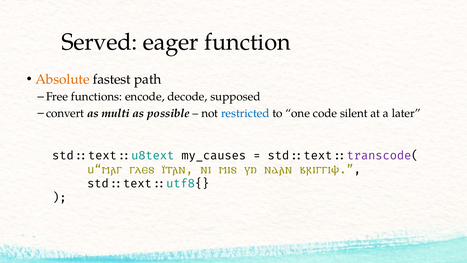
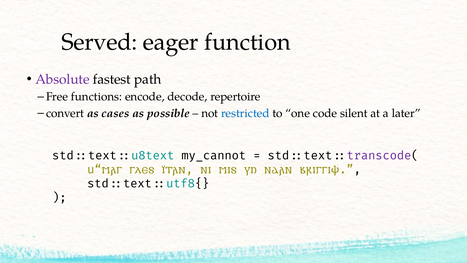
Absolute colour: orange -> purple
supposed: supposed -> repertoire
multi: multi -> cases
my_causes: my_causes -> my_cannot
